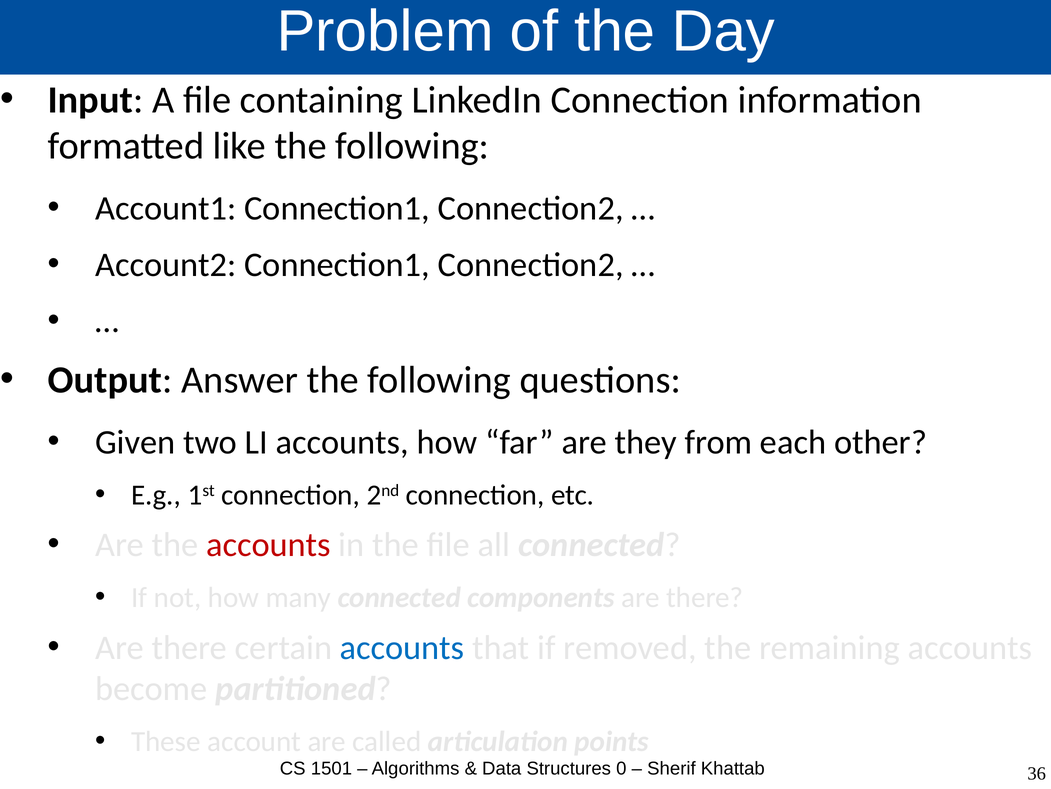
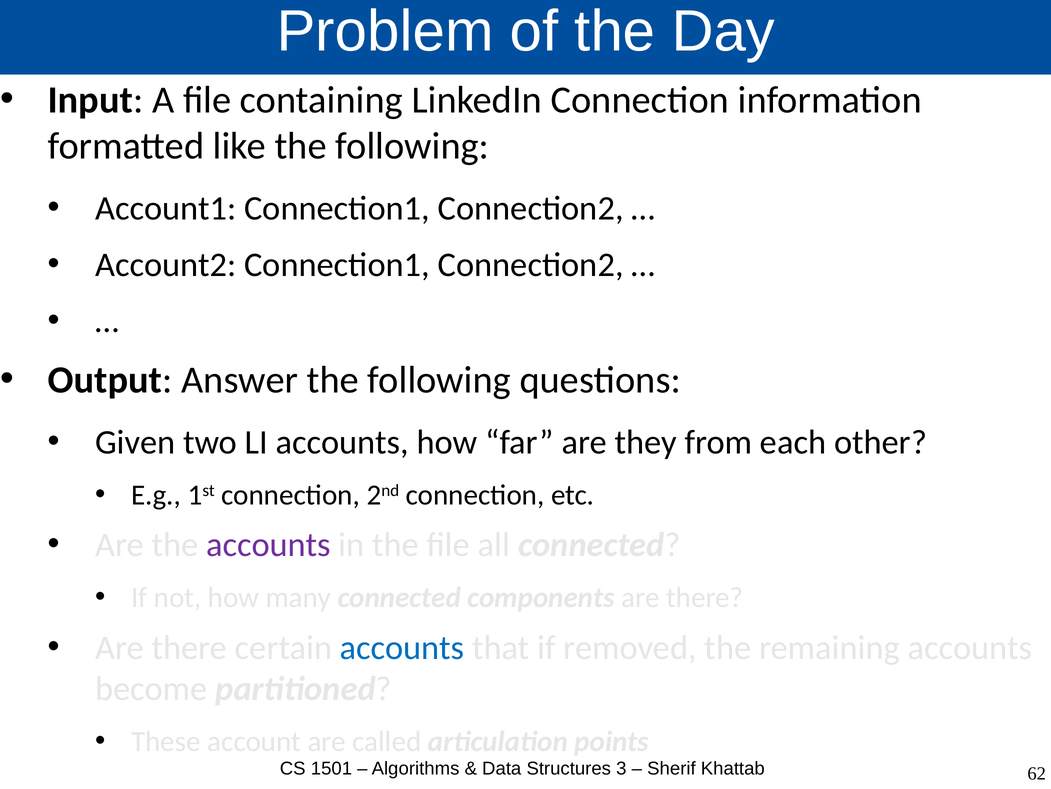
accounts at (268, 545) colour: red -> purple
0: 0 -> 3
36: 36 -> 62
